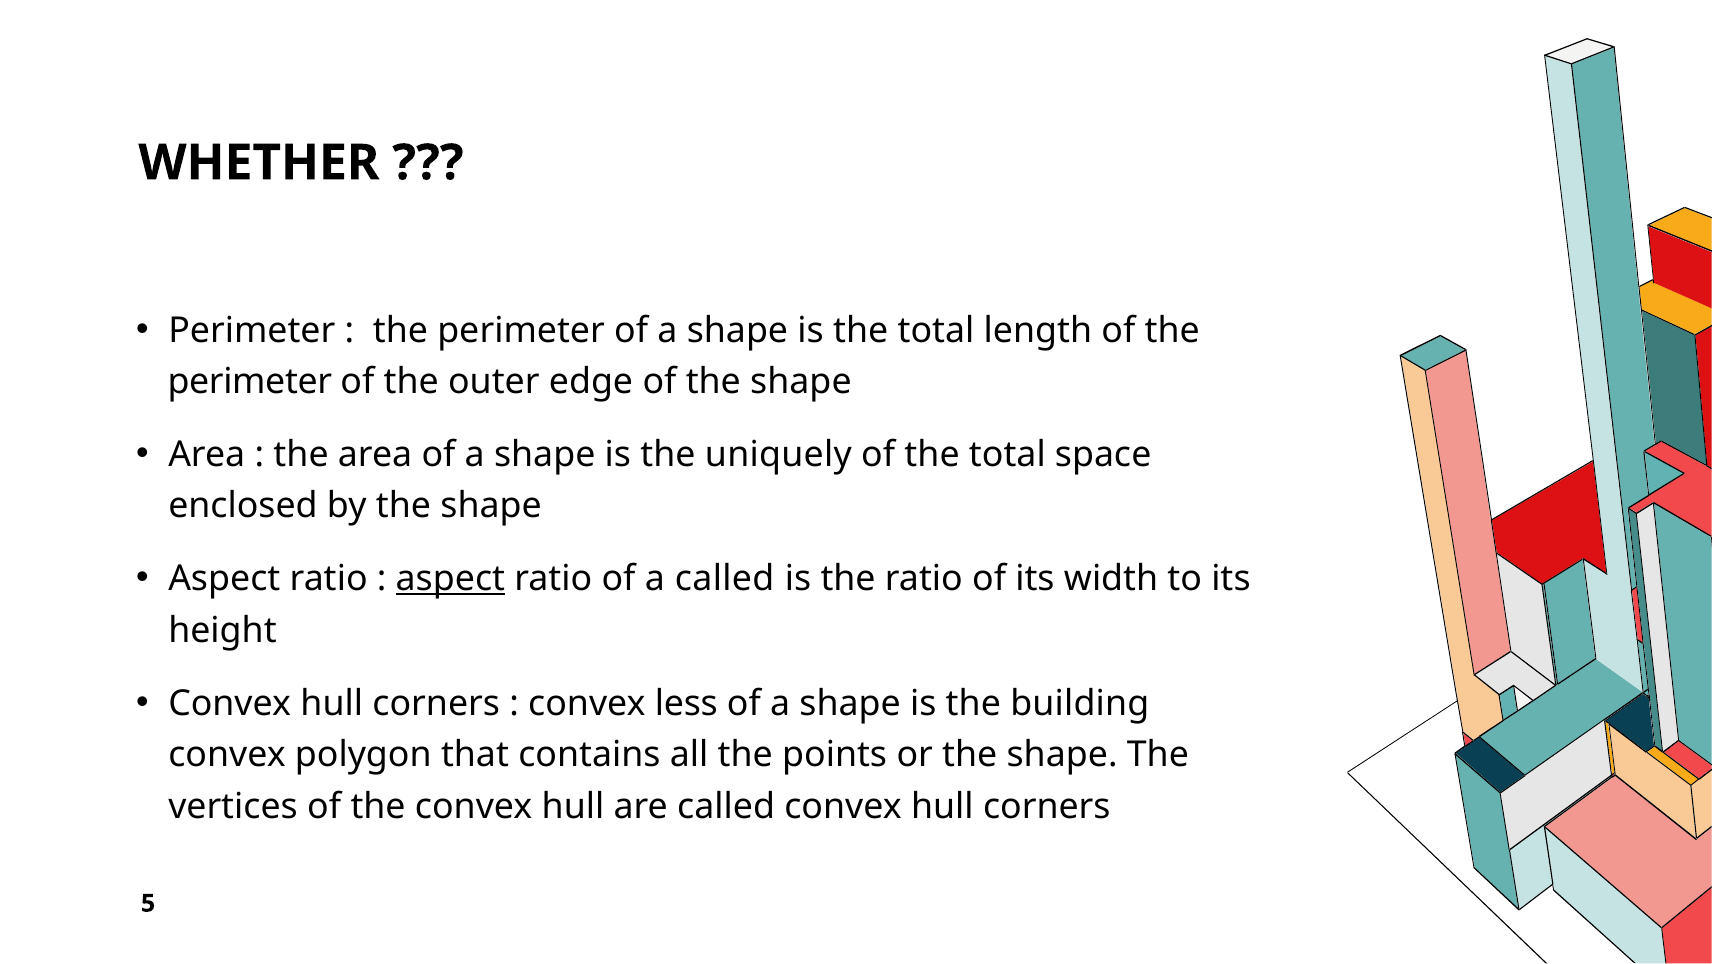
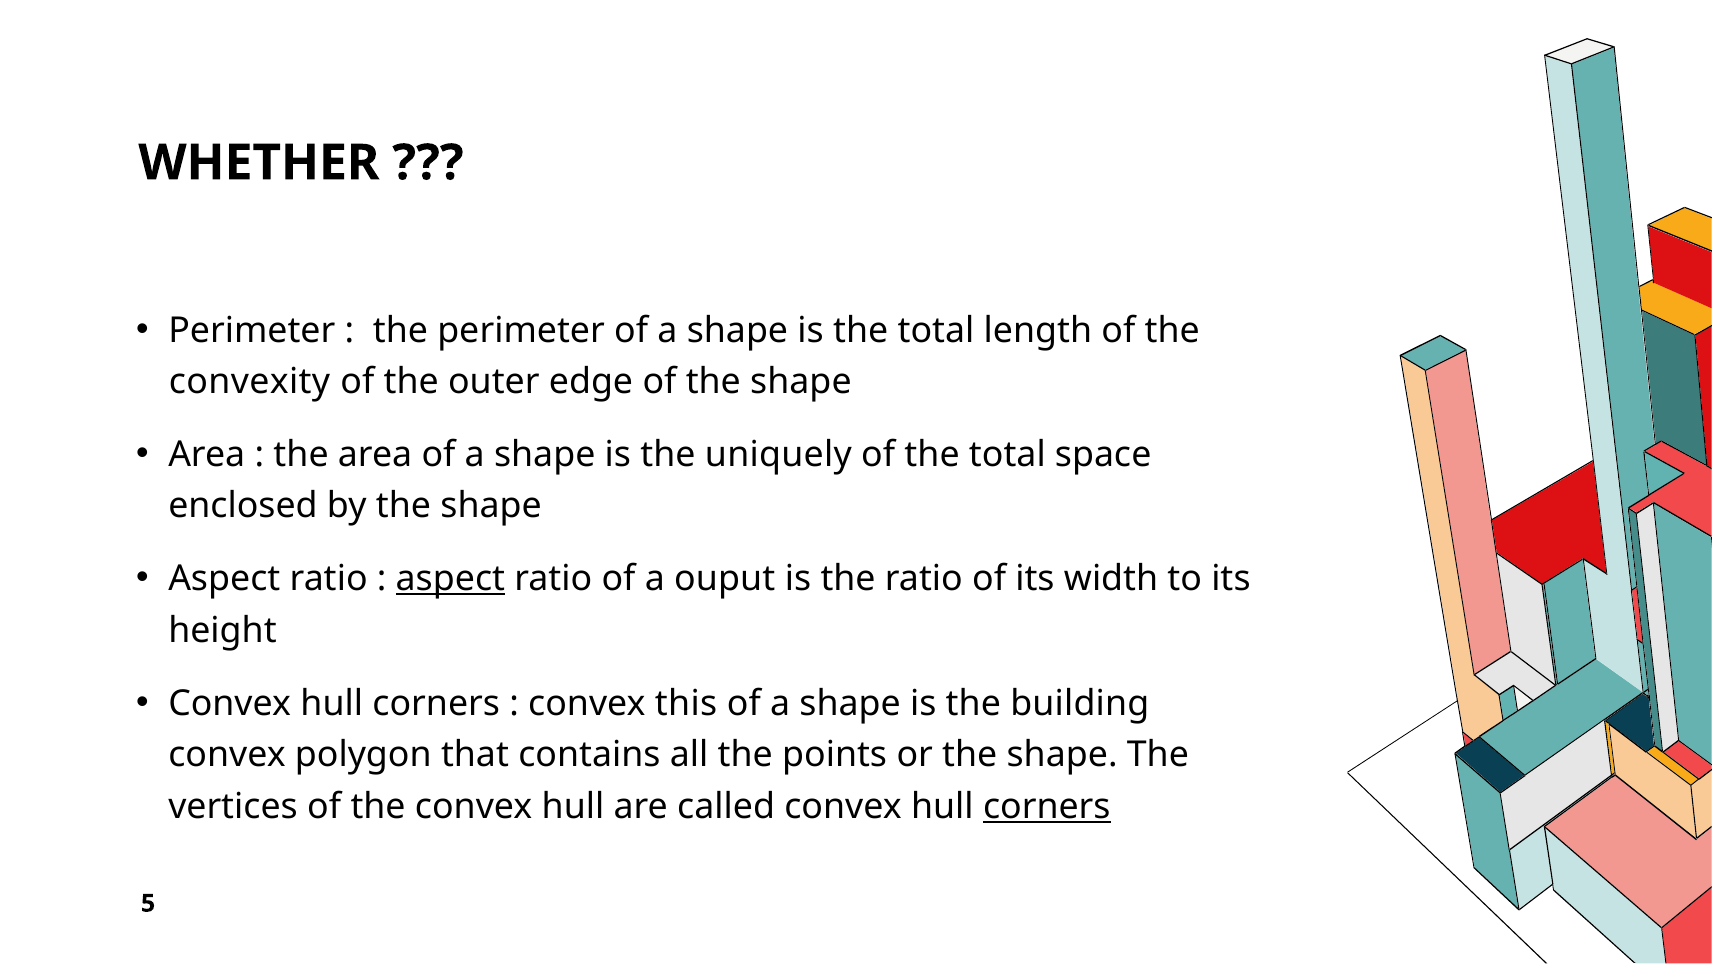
perimeter at (250, 382): perimeter -> convexity
a called: called -> ouput
less: less -> this
corners at (1047, 806) underline: none -> present
